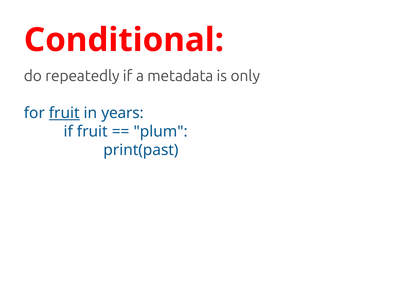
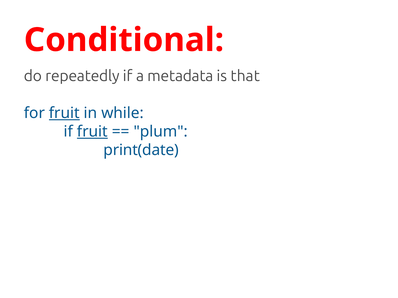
only: only -> that
years: years -> while
fruit at (92, 132) underline: none -> present
print(past: print(past -> print(date
